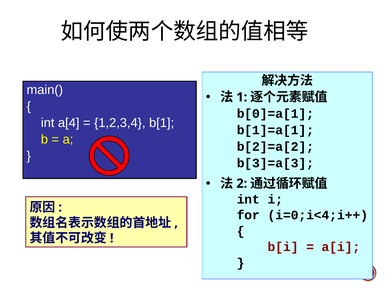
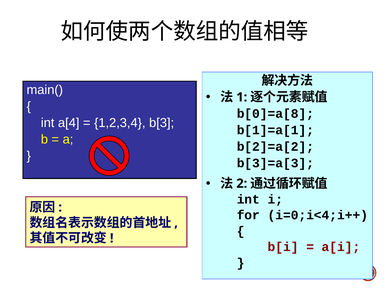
b[0]=a[1: b[0]=a[1 -> b[0]=a[8
b[1: b[1 -> b[3
